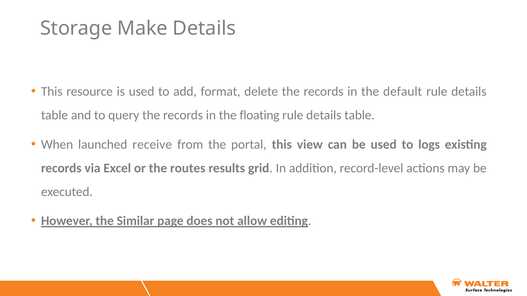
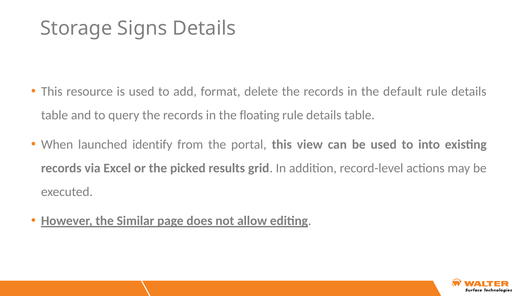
Make: Make -> Signs
receive: receive -> identify
logs: logs -> into
routes: routes -> picked
